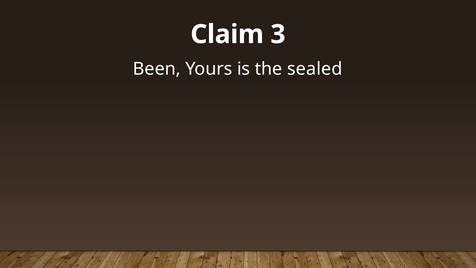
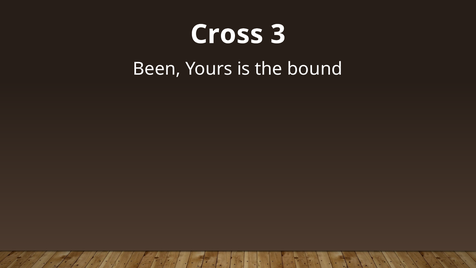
Claim: Claim -> Cross
sealed: sealed -> bound
